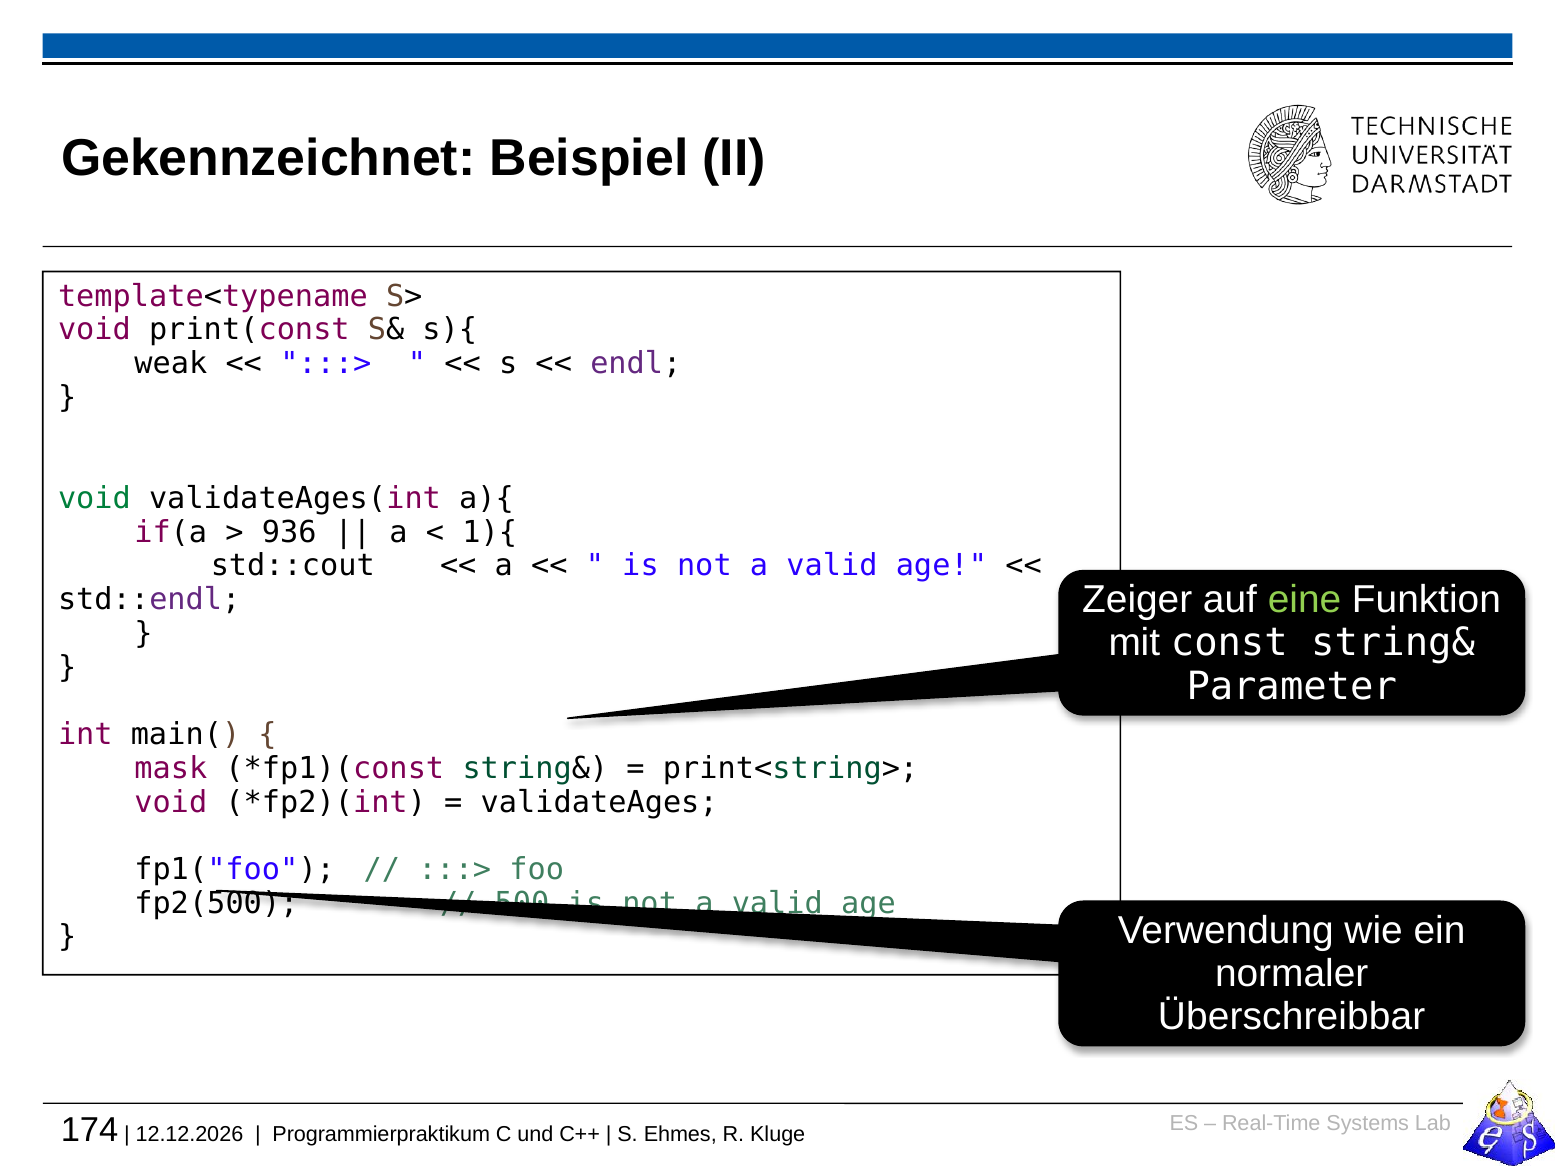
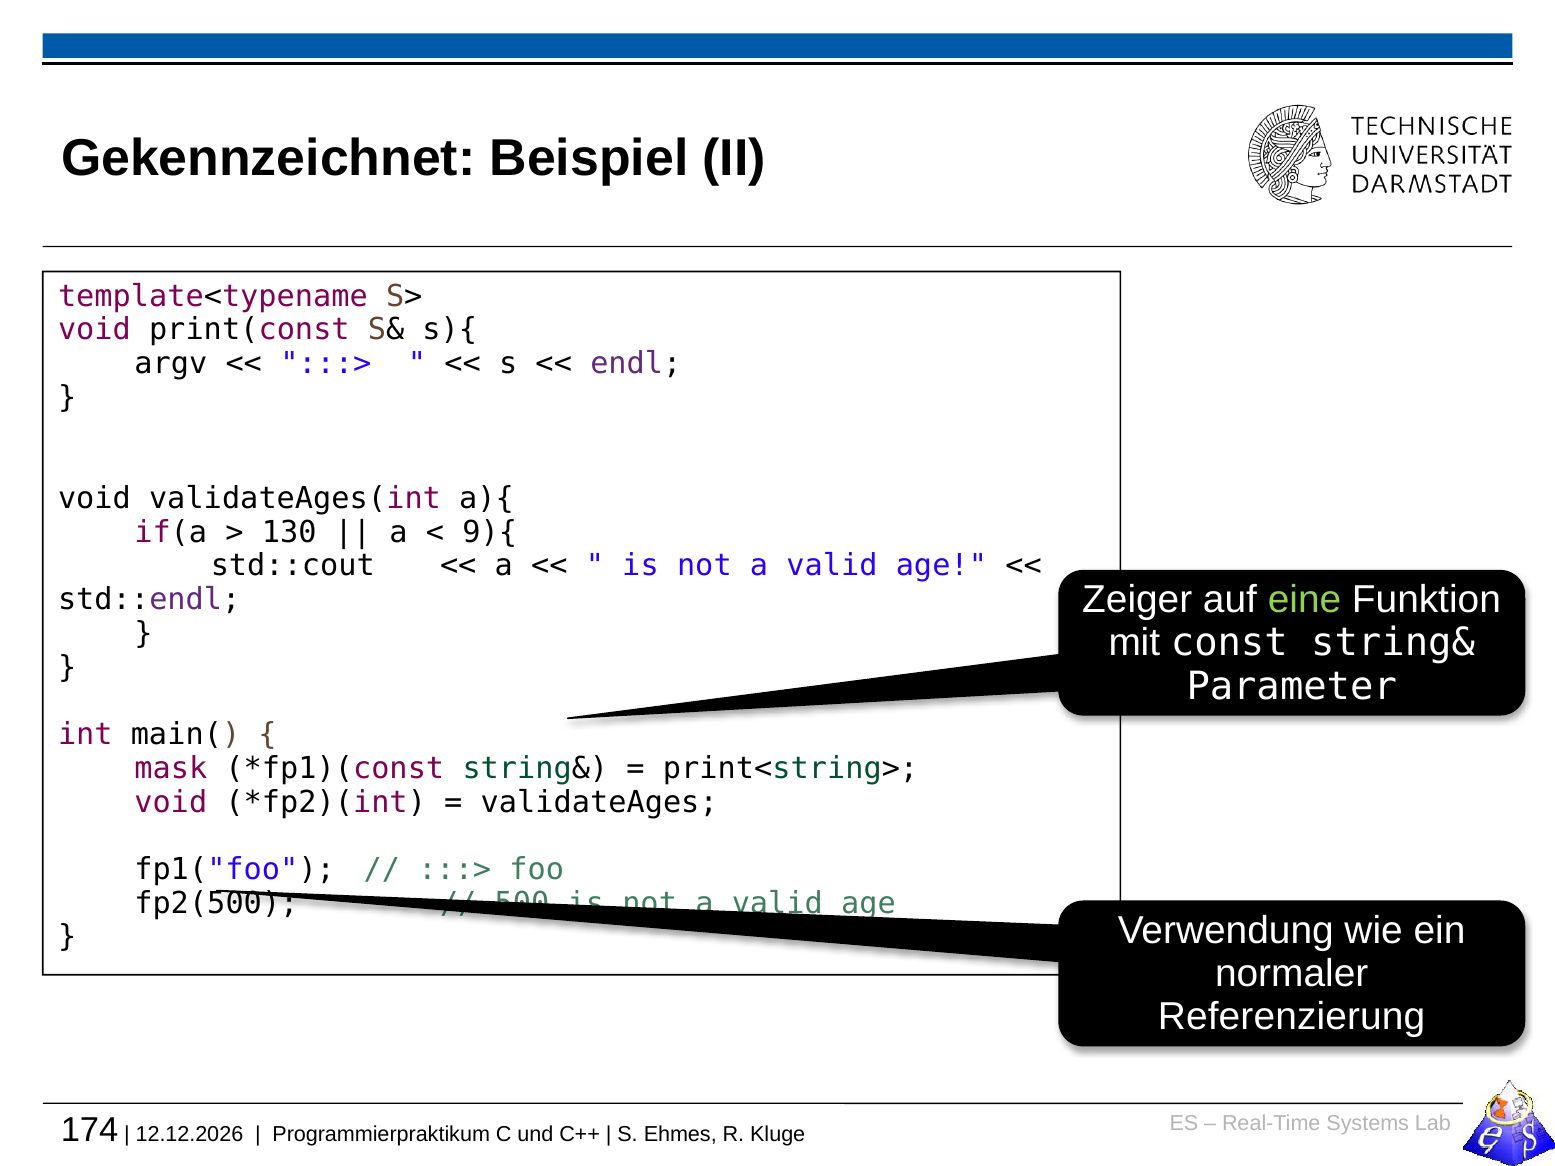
weak: weak -> argv
void at (94, 499) colour: green -> black
936: 936 -> 130
1){: 1){ -> 9){
Überschreibbar: Überschreibbar -> Referenzierung
